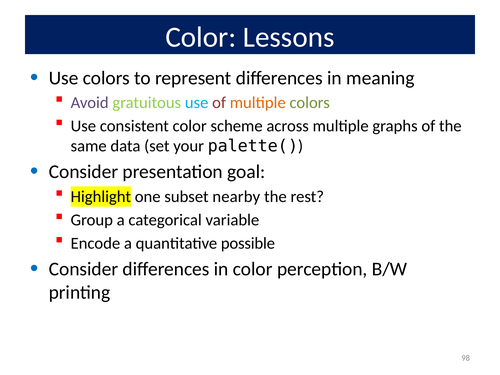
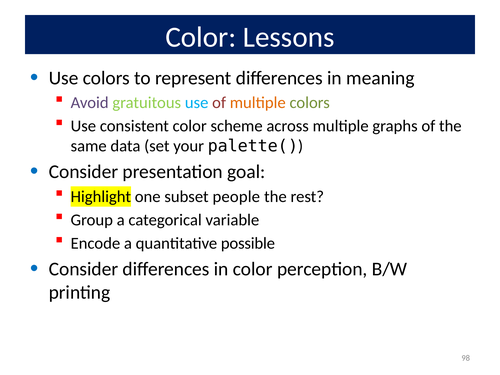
nearby: nearby -> people
